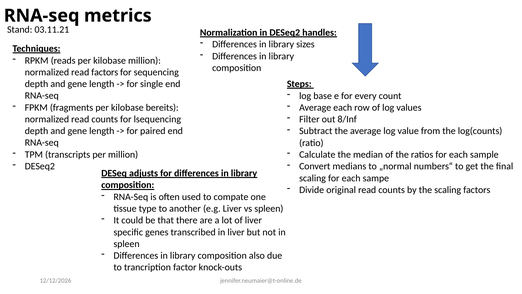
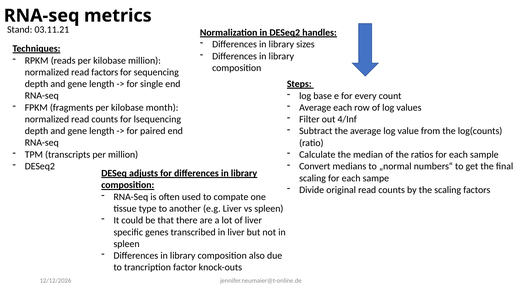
bereits: bereits -> month
8/Inf: 8/Inf -> 4/Inf
